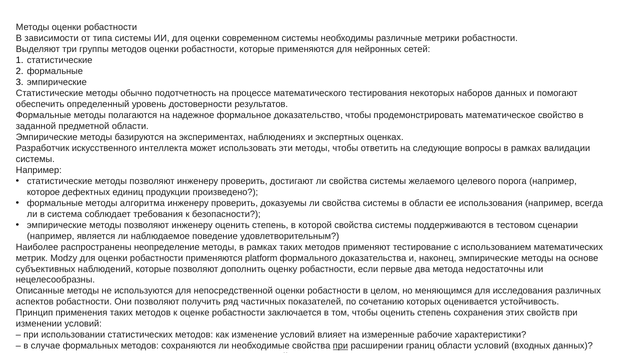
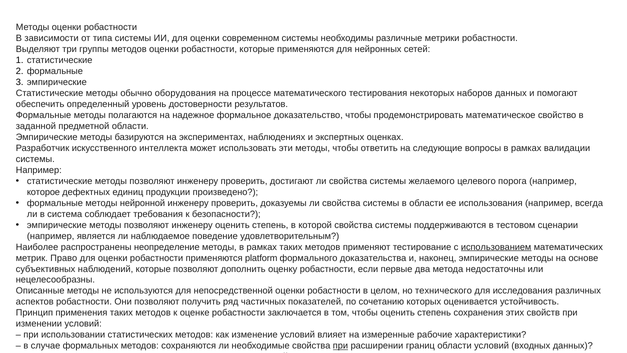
подотчетность: подотчетность -> оборудования
алгоритма: алгоритма -> нейронной
использованием underline: none -> present
Modzy: Modzy -> Право
меняющимся: меняющимся -> технического
